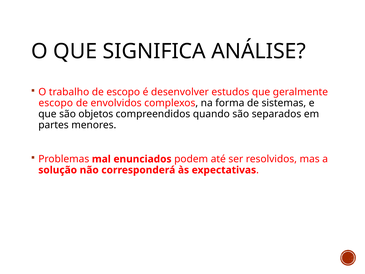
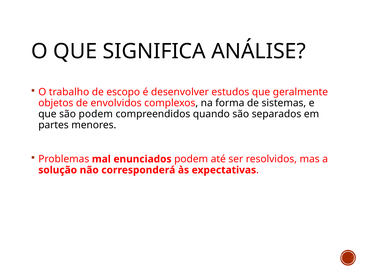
escopo at (56, 103): escopo -> objetos
são objetos: objetos -> podem
